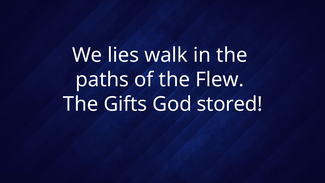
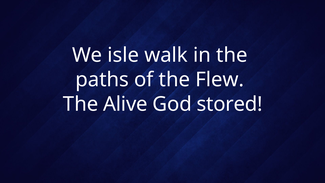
lies: lies -> isle
Gifts: Gifts -> Alive
